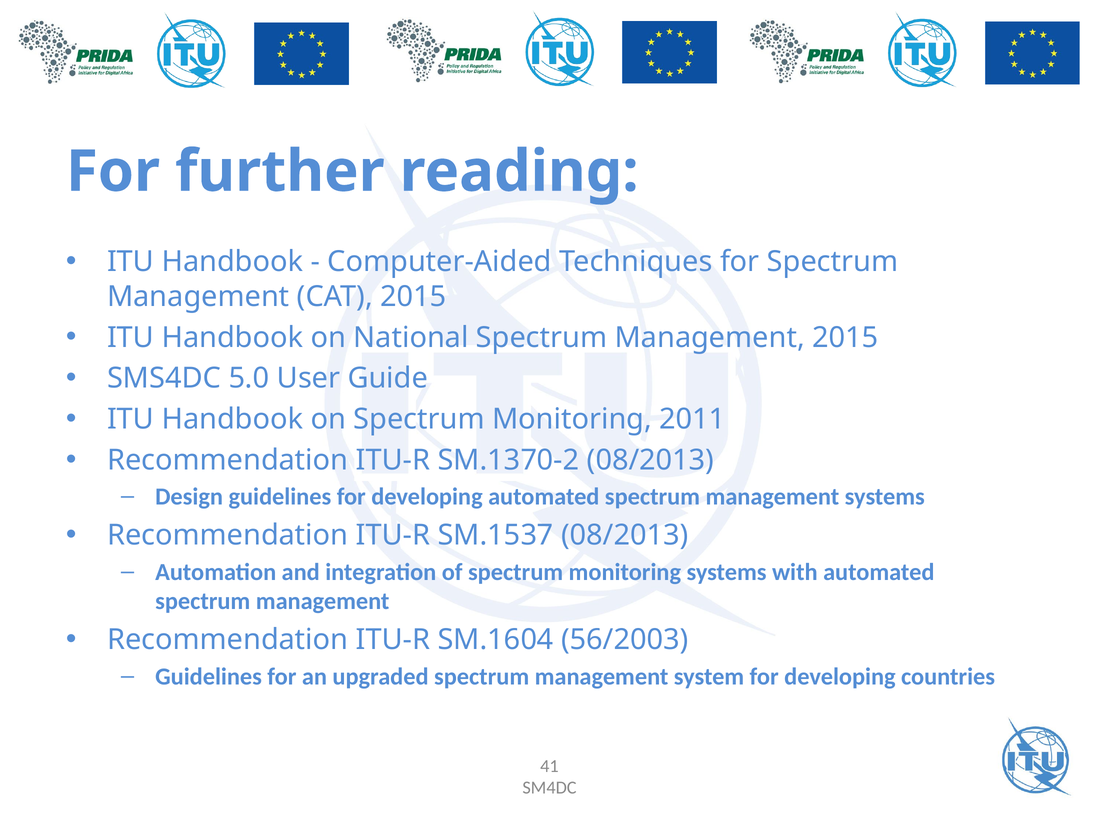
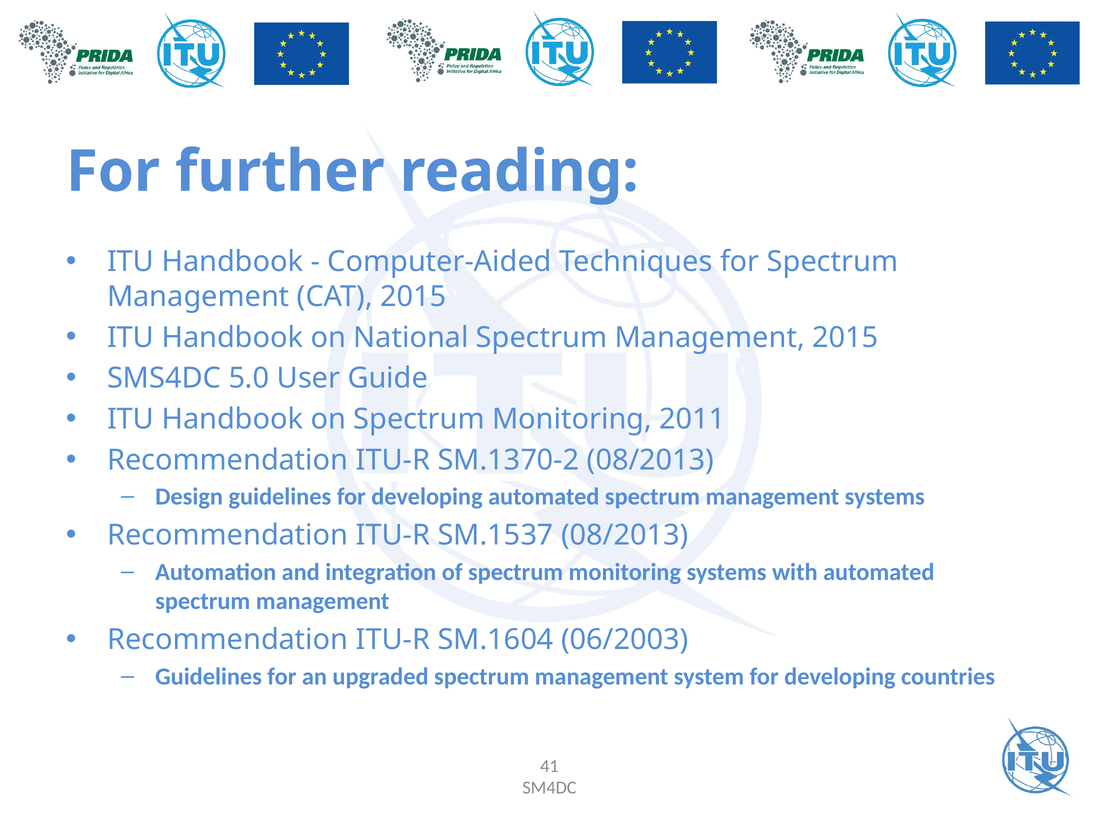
56/2003: 56/2003 -> 06/2003
